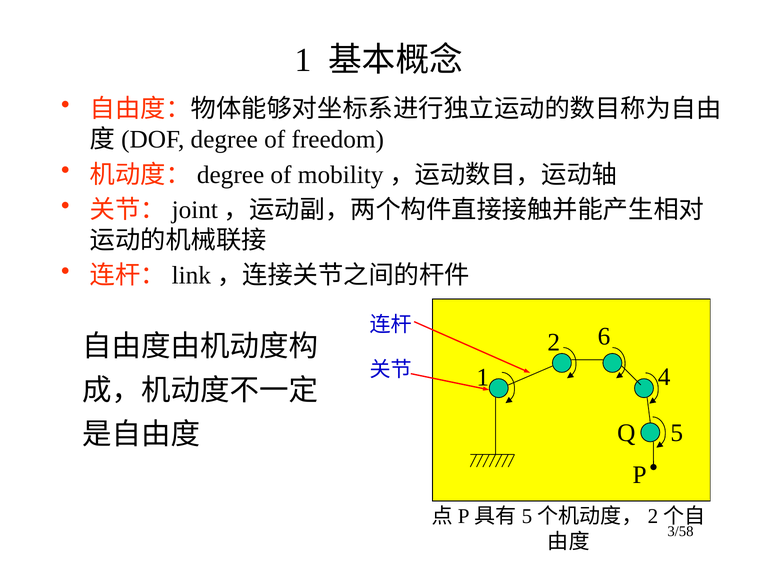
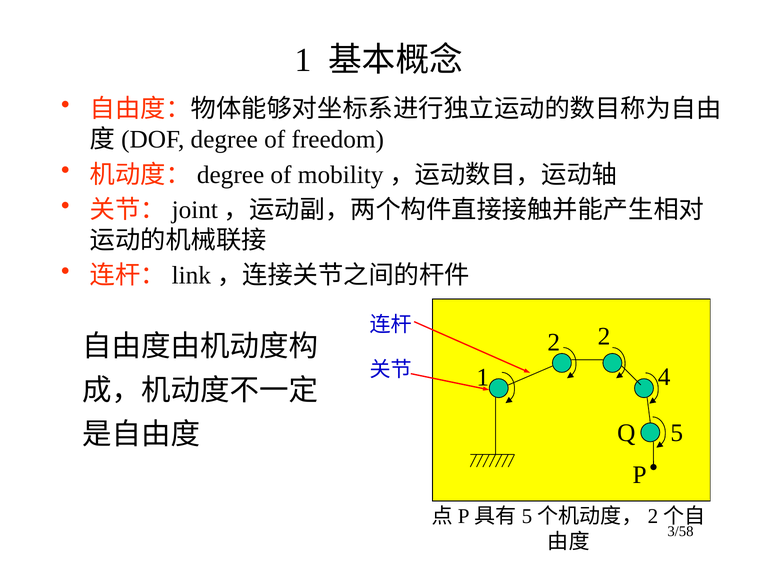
2 6: 6 -> 2
